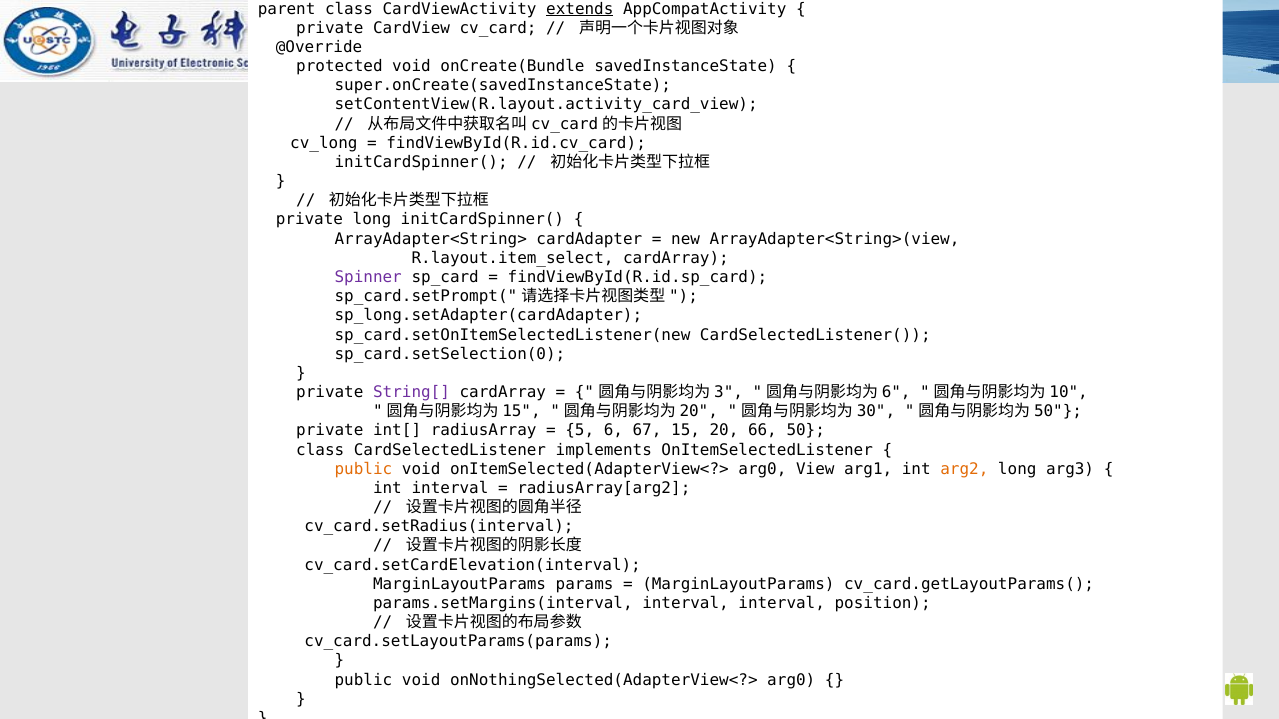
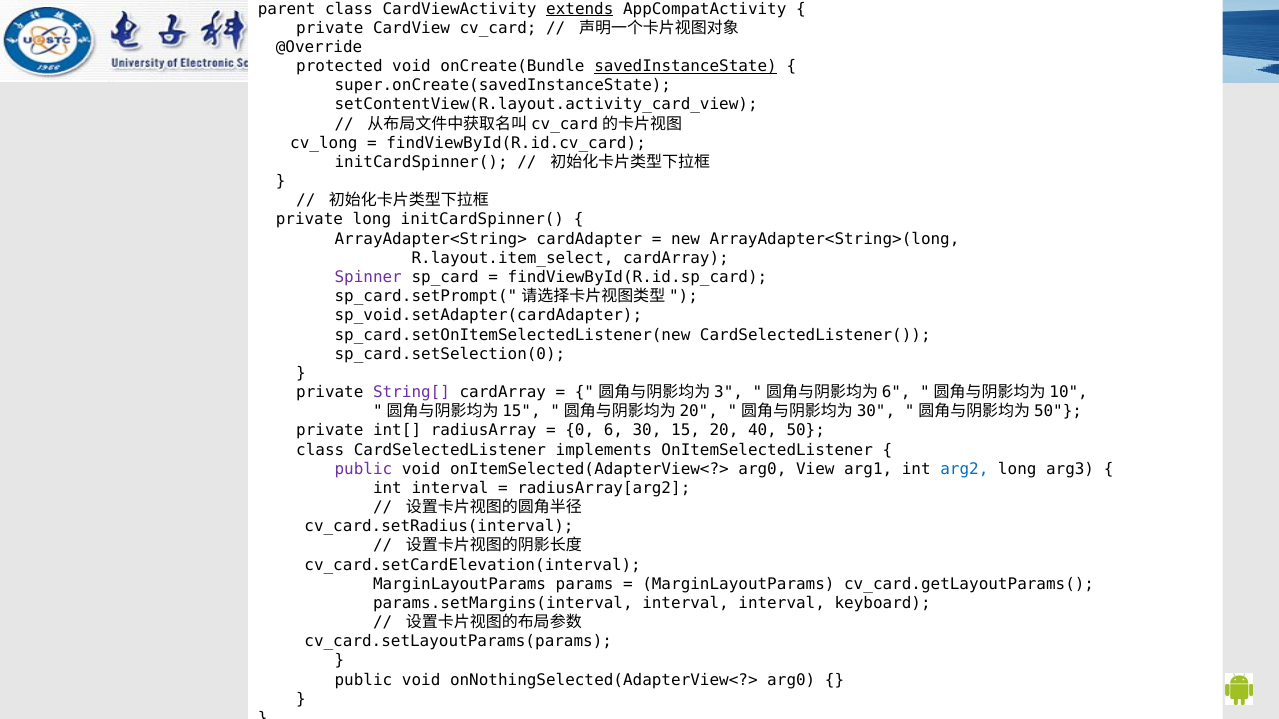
savedInstanceState underline: none -> present
ArrayAdapter<String>(view: ArrayAdapter<String>(view -> ArrayAdapter<String>(long
sp_long.setAdapter(cardAdapter: sp_long.setAdapter(cardAdapter -> sp_void.setAdapter(cardAdapter
5: 5 -> 0
67: 67 -> 30
66: 66 -> 40
public at (363, 469) colour: orange -> purple
arg2 colour: orange -> blue
position: position -> keyboard
